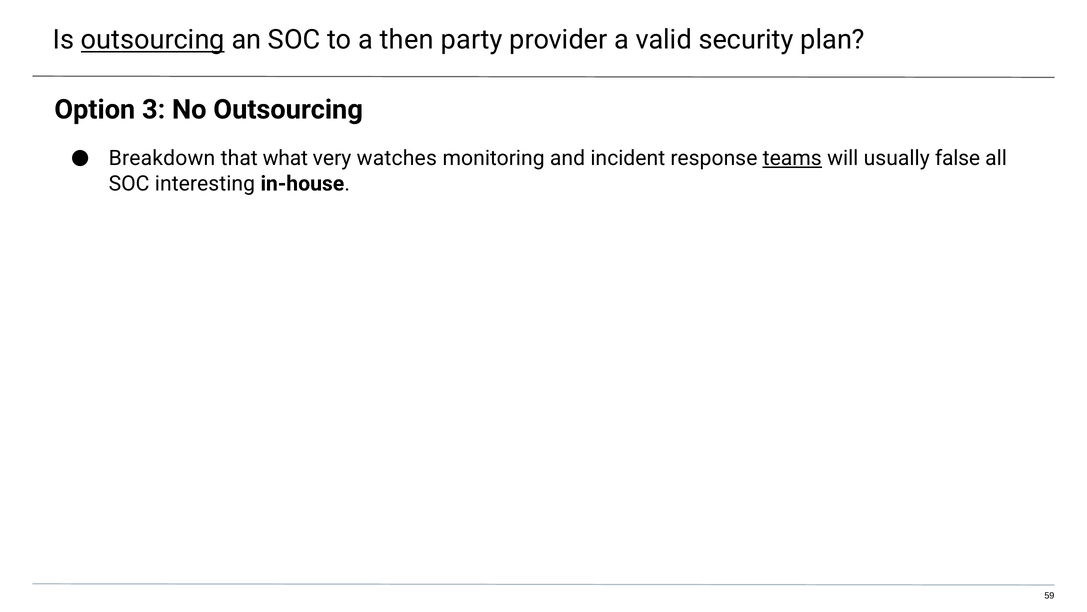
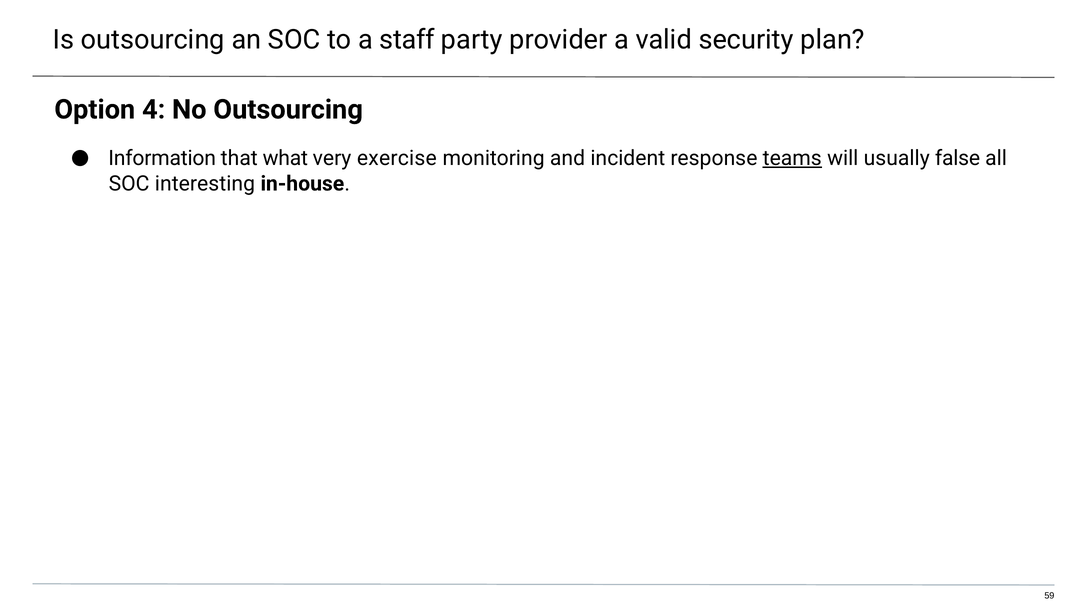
outsourcing at (153, 40) underline: present -> none
then: then -> staff
3: 3 -> 4
Breakdown: Breakdown -> Information
watches: watches -> exercise
